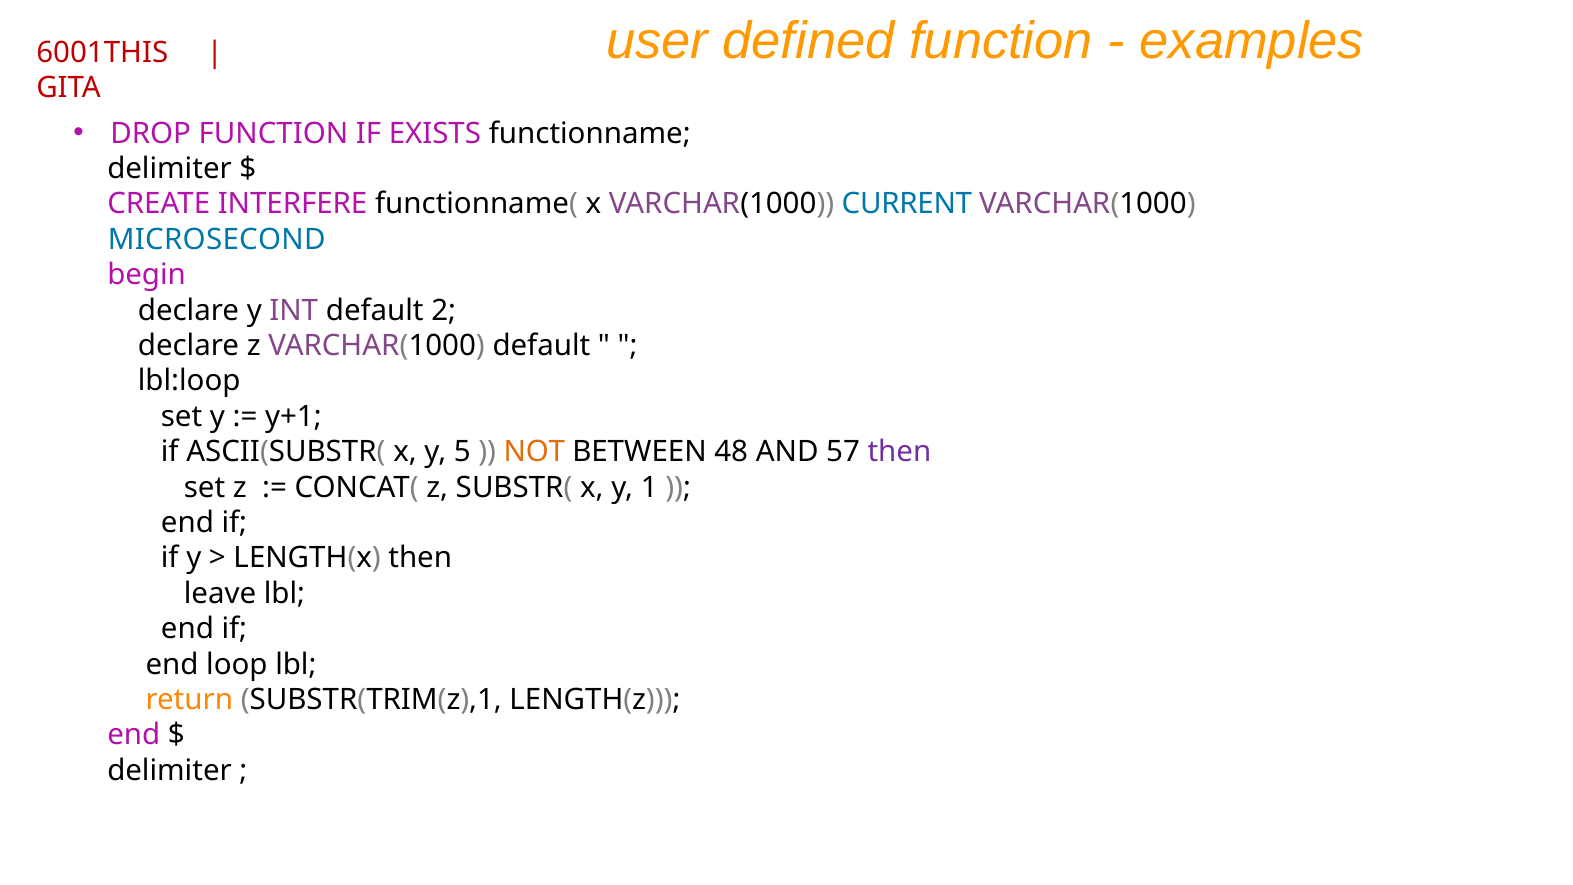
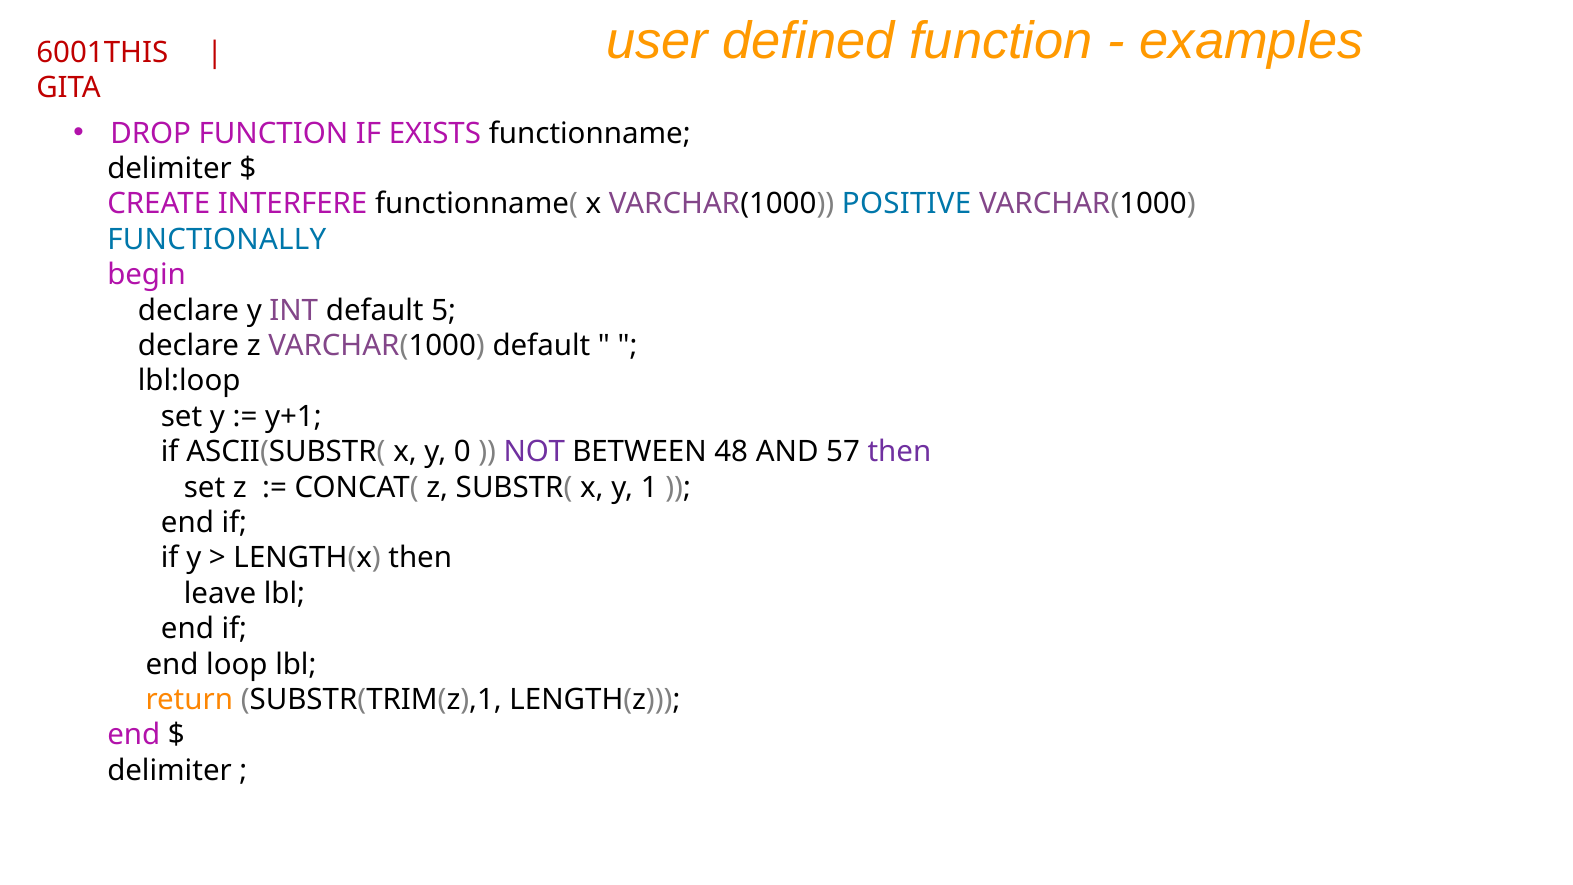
CURRENT: CURRENT -> POSITIVE
MICROSECOND: MICROSECOND -> FUNCTIONALLY
2: 2 -> 5
5: 5 -> 0
NOT colour: orange -> purple
